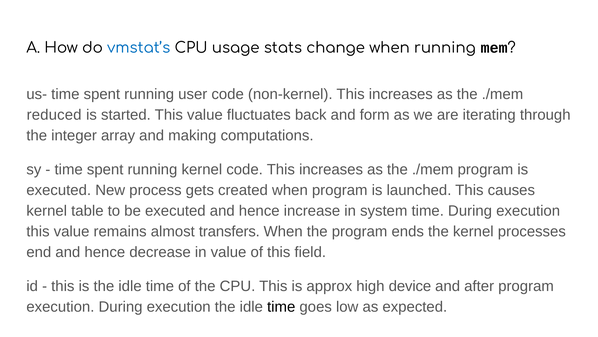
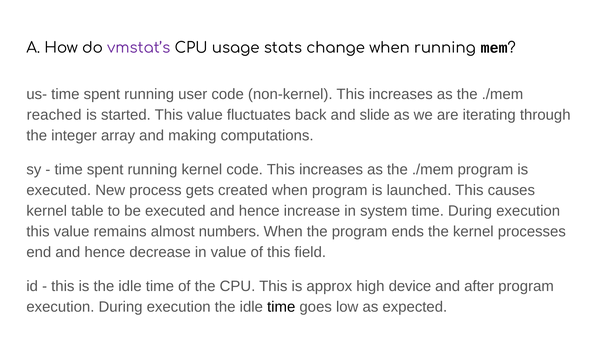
vmstat’s colour: blue -> purple
reduced: reduced -> reached
form: form -> slide
transfers: transfers -> numbers
